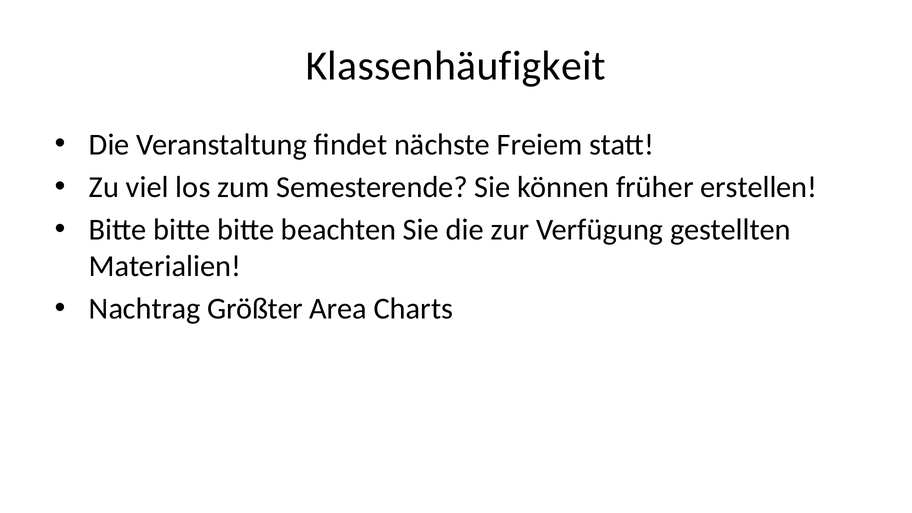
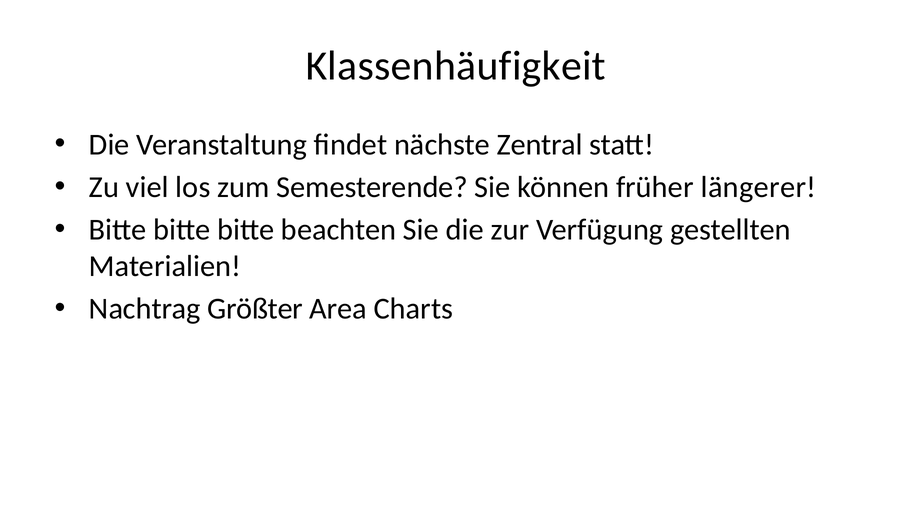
Freiem: Freiem -> Zentral
erstellen: erstellen -> längerer
